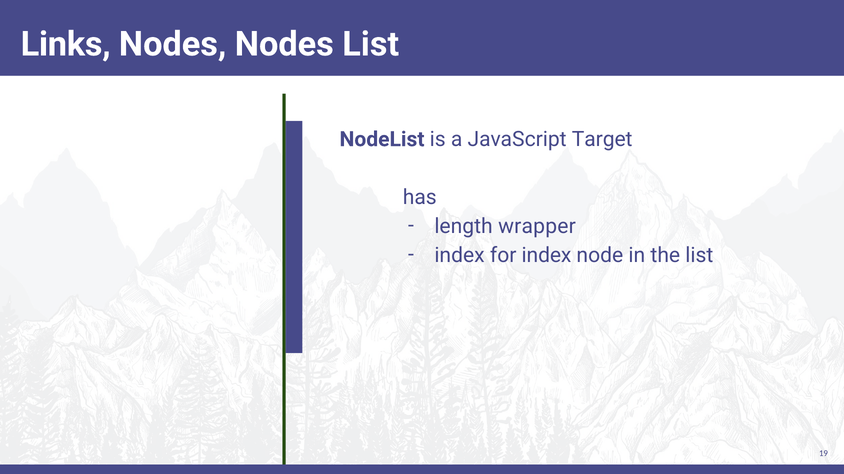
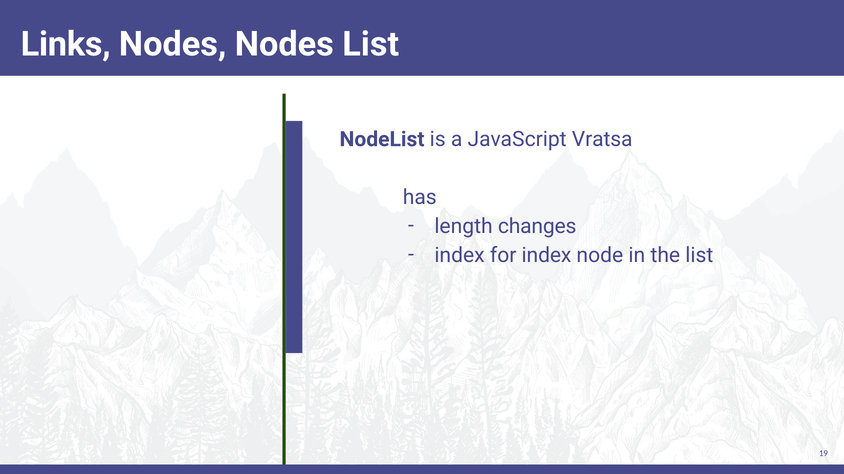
Target: Target -> Vratsa
wrapper: wrapper -> changes
